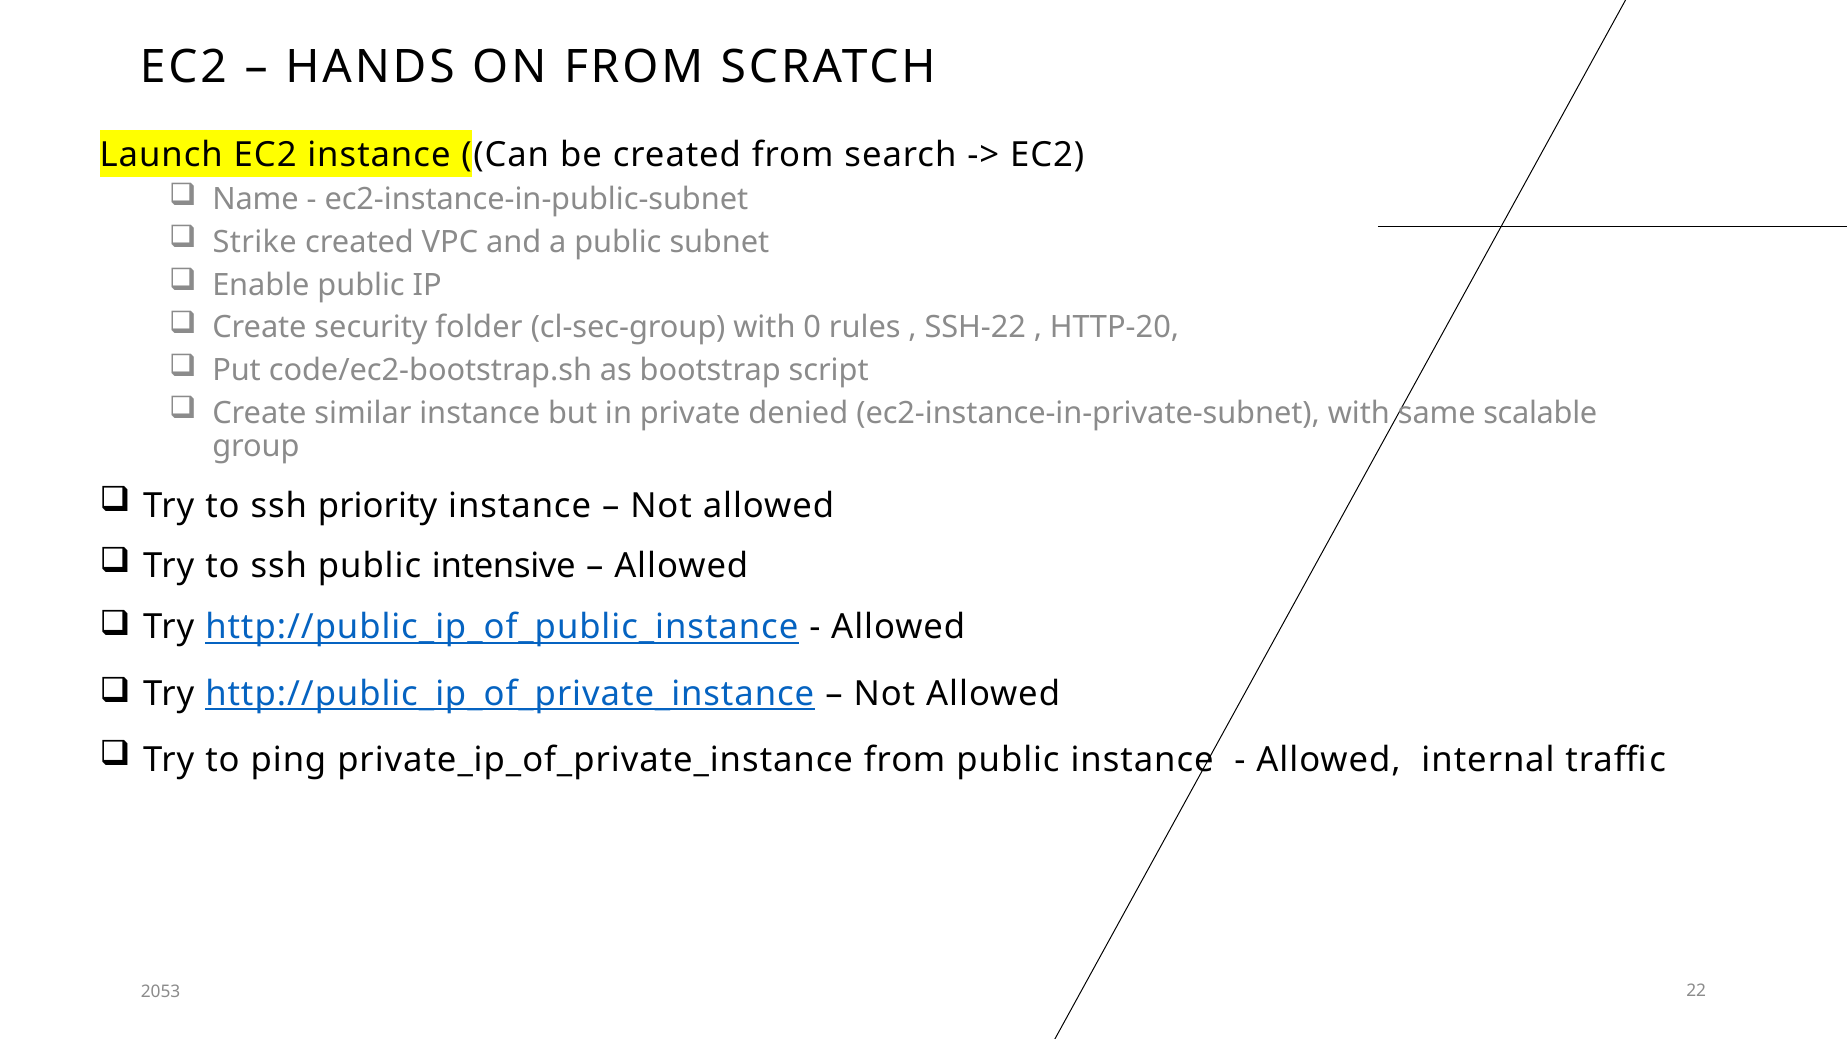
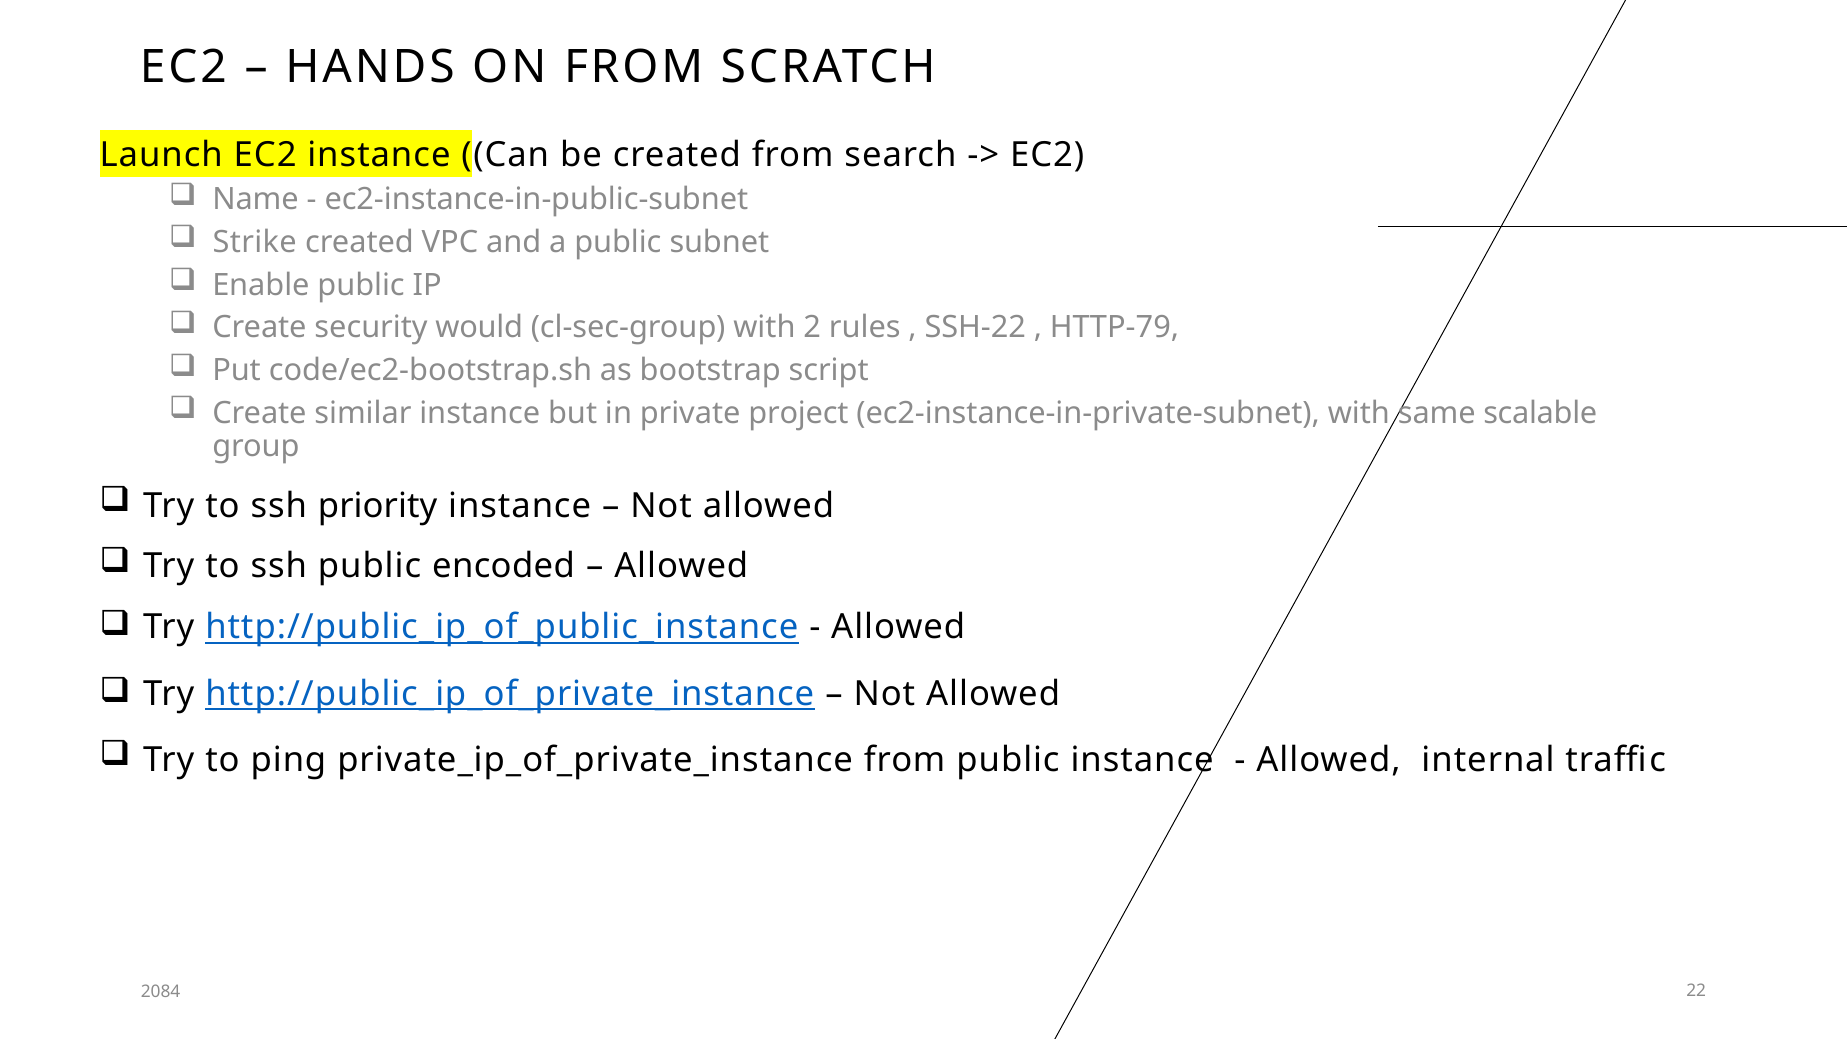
folder: folder -> would
0: 0 -> 2
HTTP-20: HTTP-20 -> HTTP-79
denied: denied -> project
intensive: intensive -> encoded
2053: 2053 -> 2084
